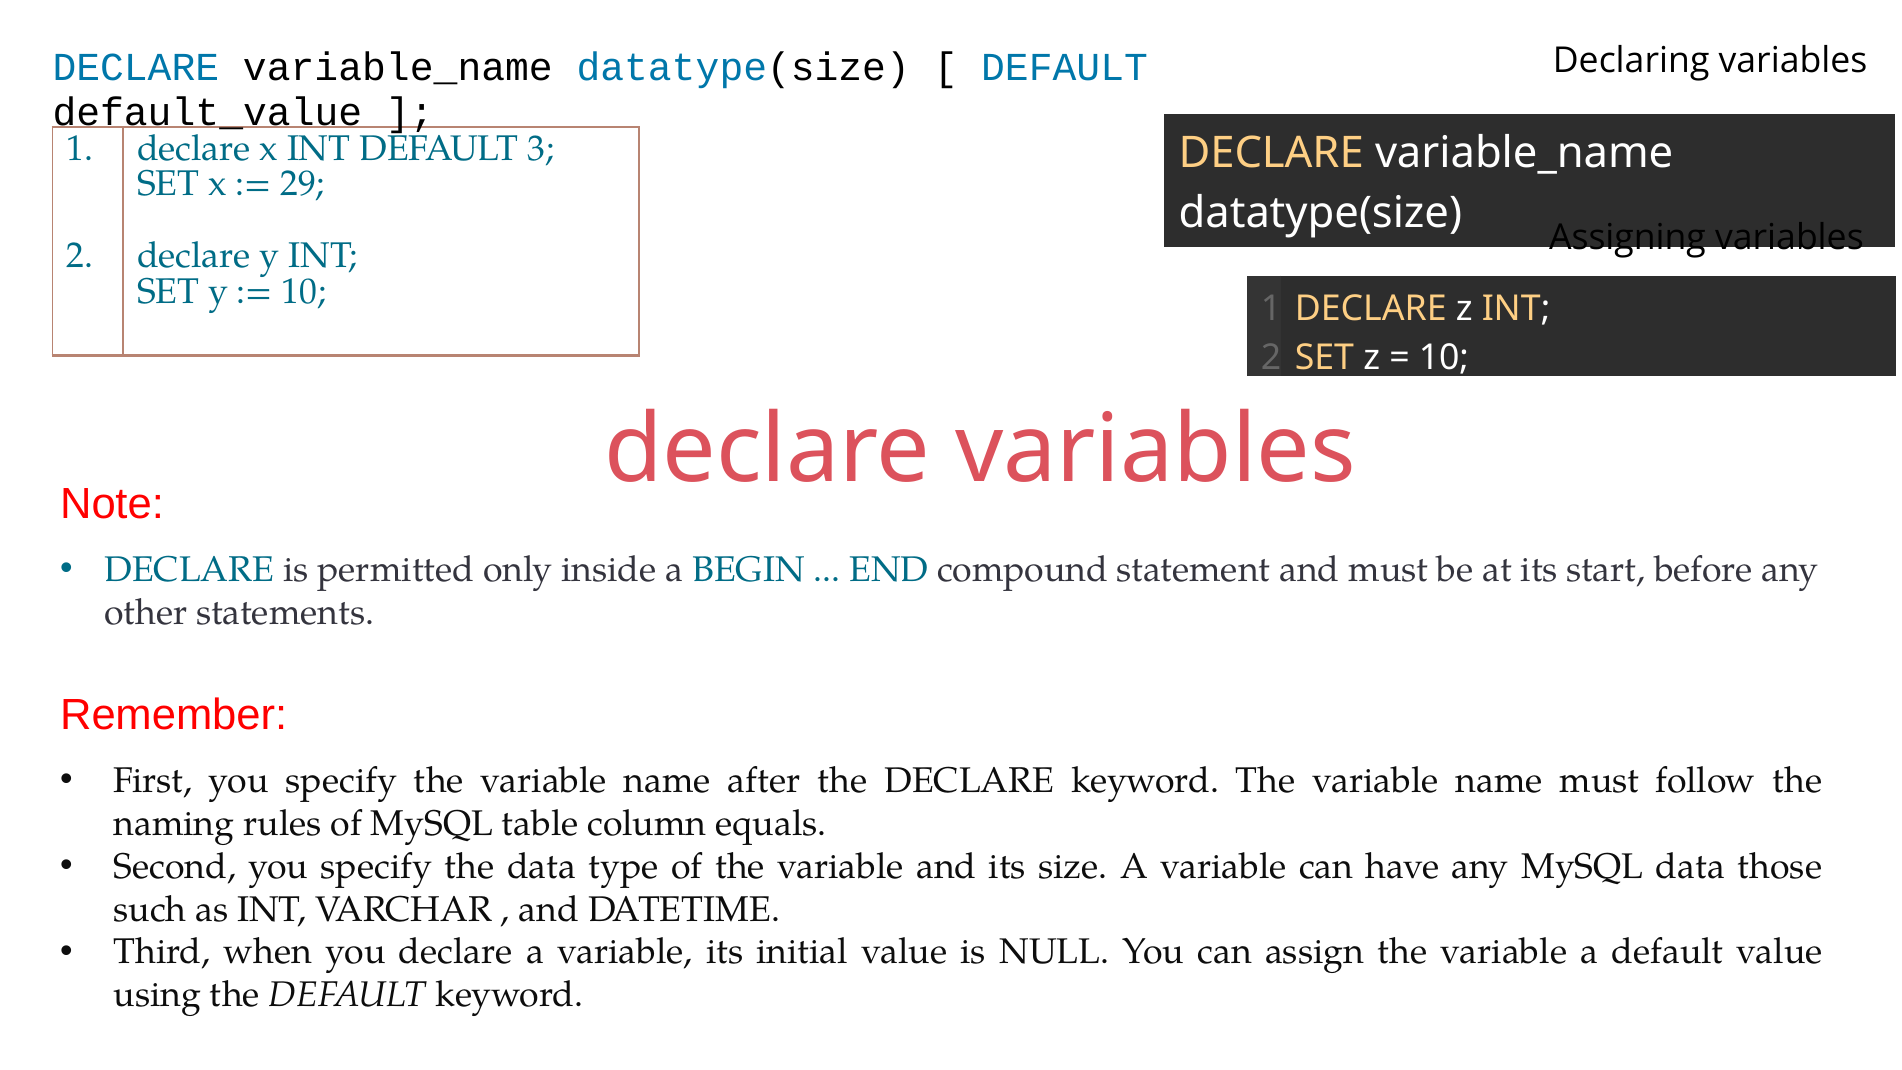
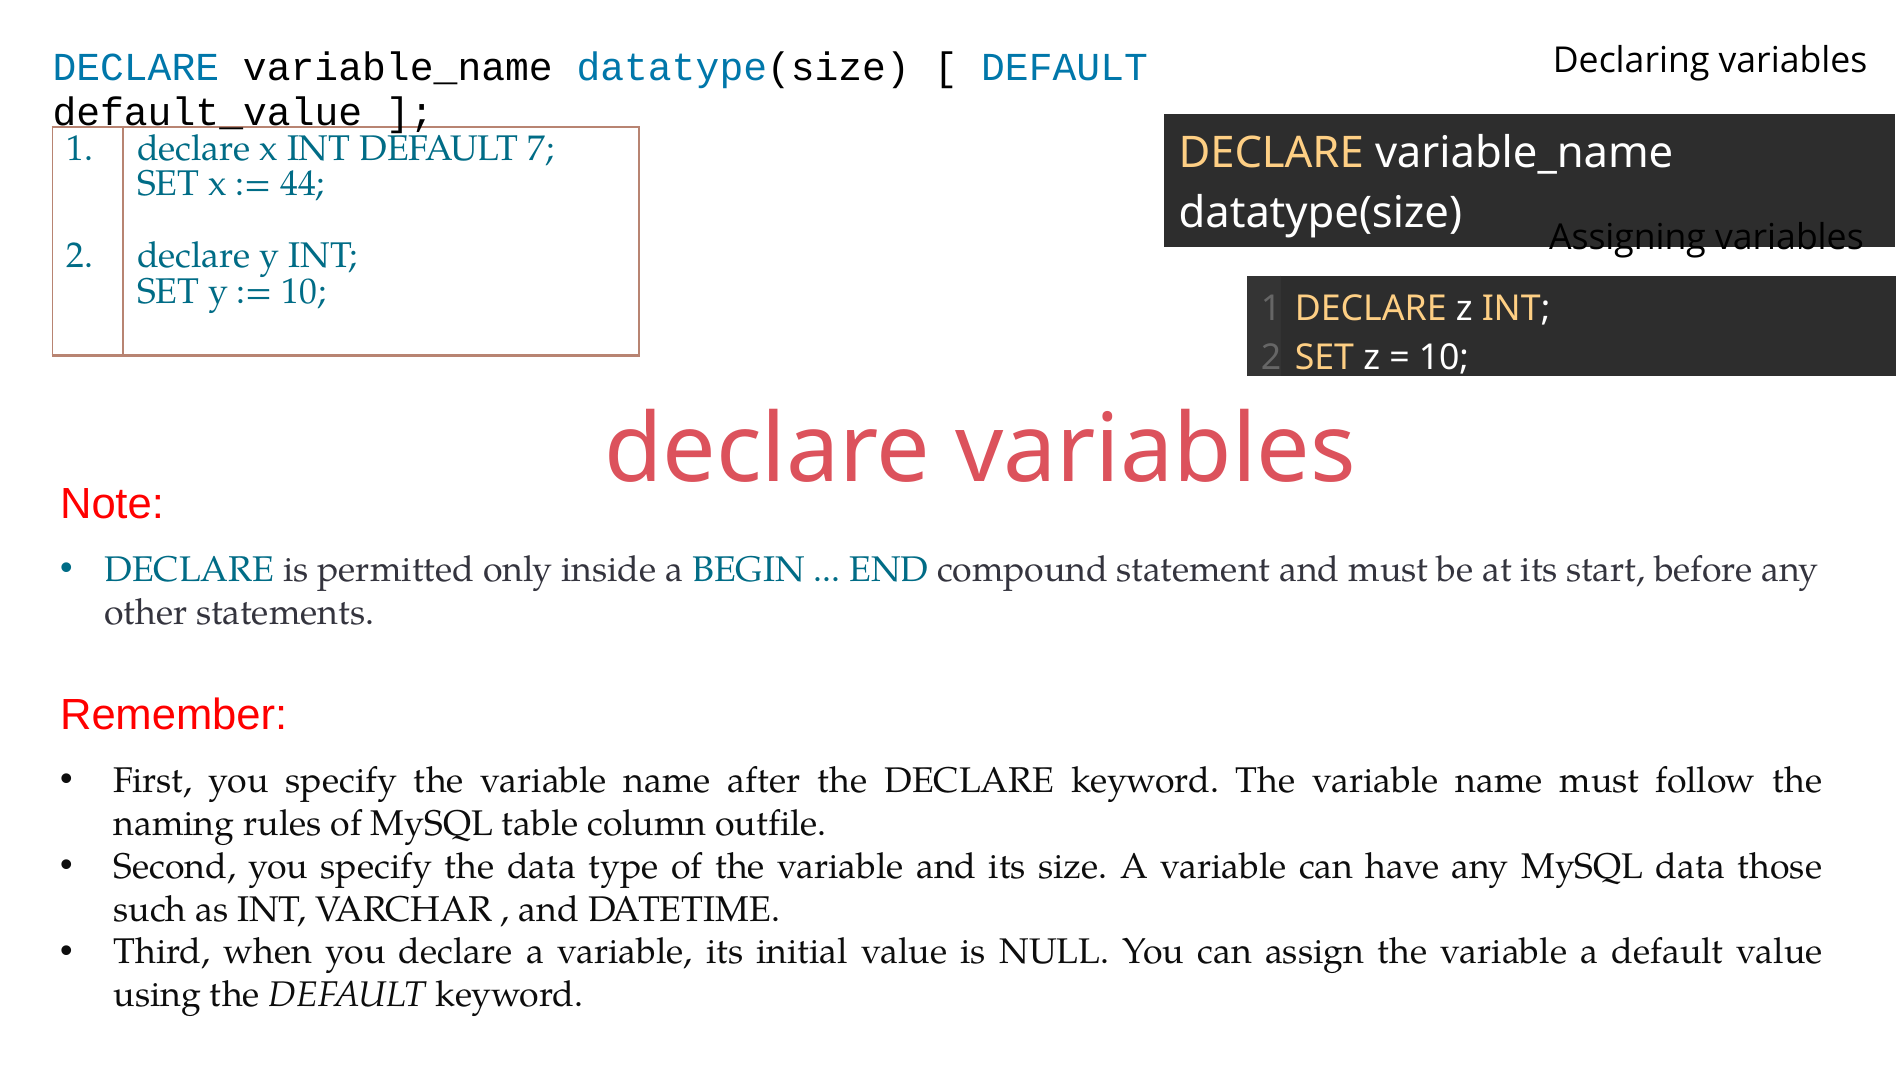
3: 3 -> 7
29: 29 -> 44
equals: equals -> outfile
